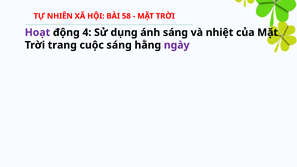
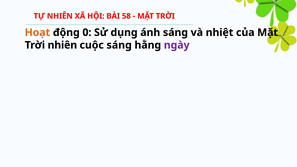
Hoạt colour: purple -> orange
4: 4 -> 0
Trời trang: trang -> nhiên
